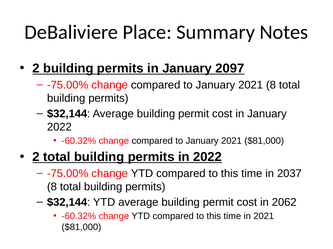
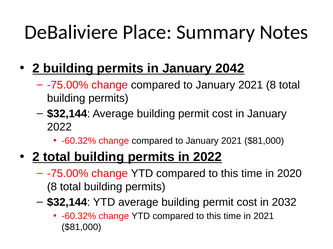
2097: 2097 -> 2042
2037: 2037 -> 2020
2062: 2062 -> 2032
